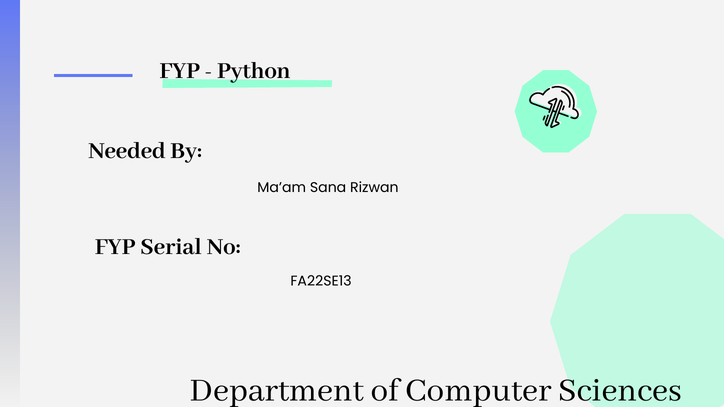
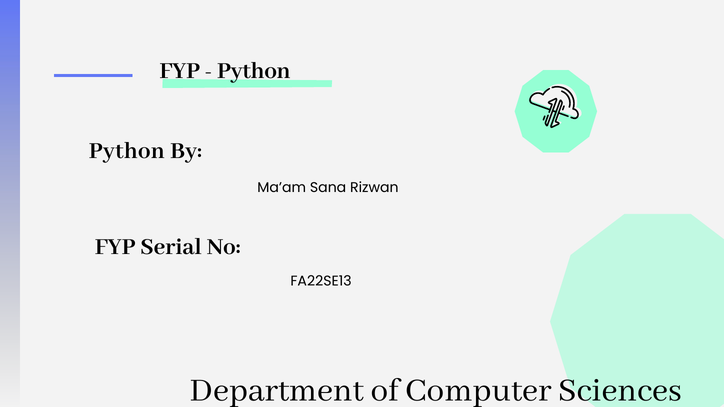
Needed at (127, 150): Needed -> Python
